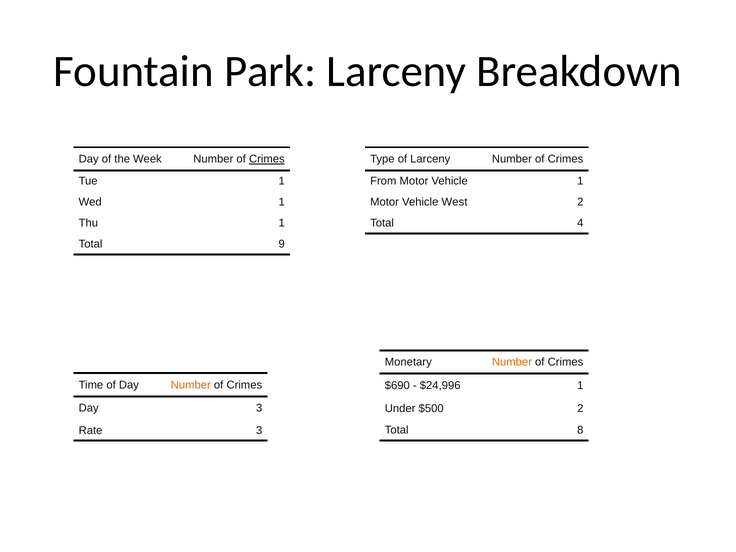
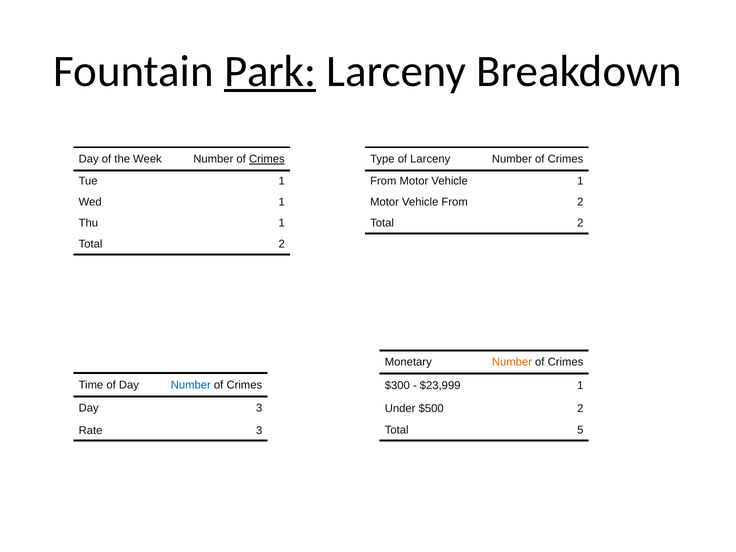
Park underline: none -> present
Vehicle West: West -> From
4 at (580, 223): 4 -> 2
9 at (282, 244): 9 -> 2
Number at (191, 385) colour: orange -> blue
$690: $690 -> $300
$24,996: $24,996 -> $23,999
8: 8 -> 5
